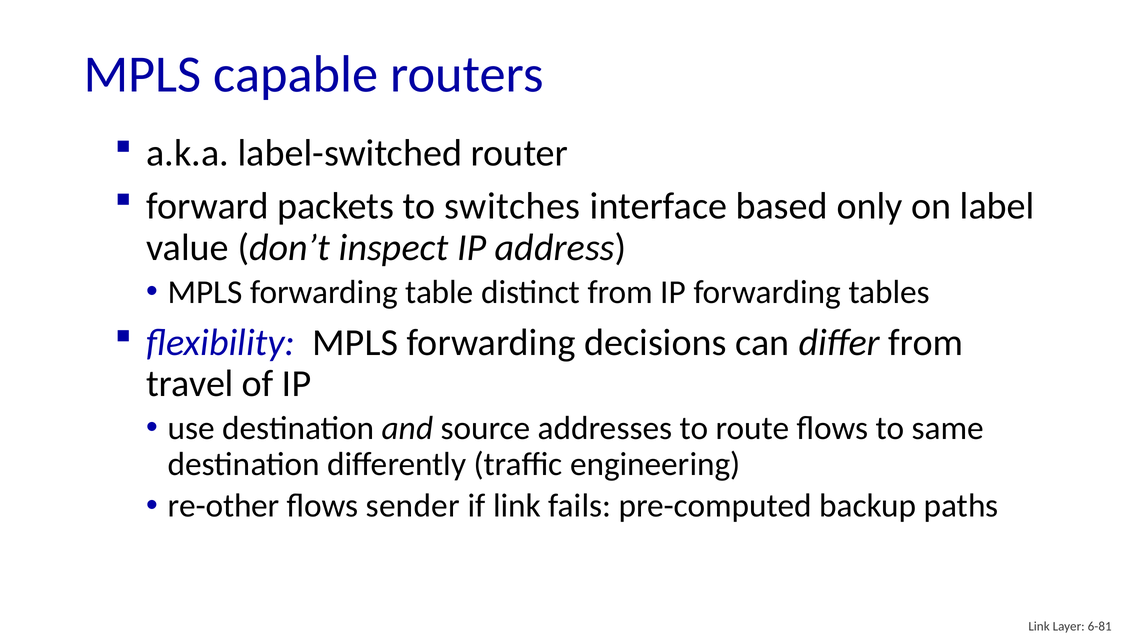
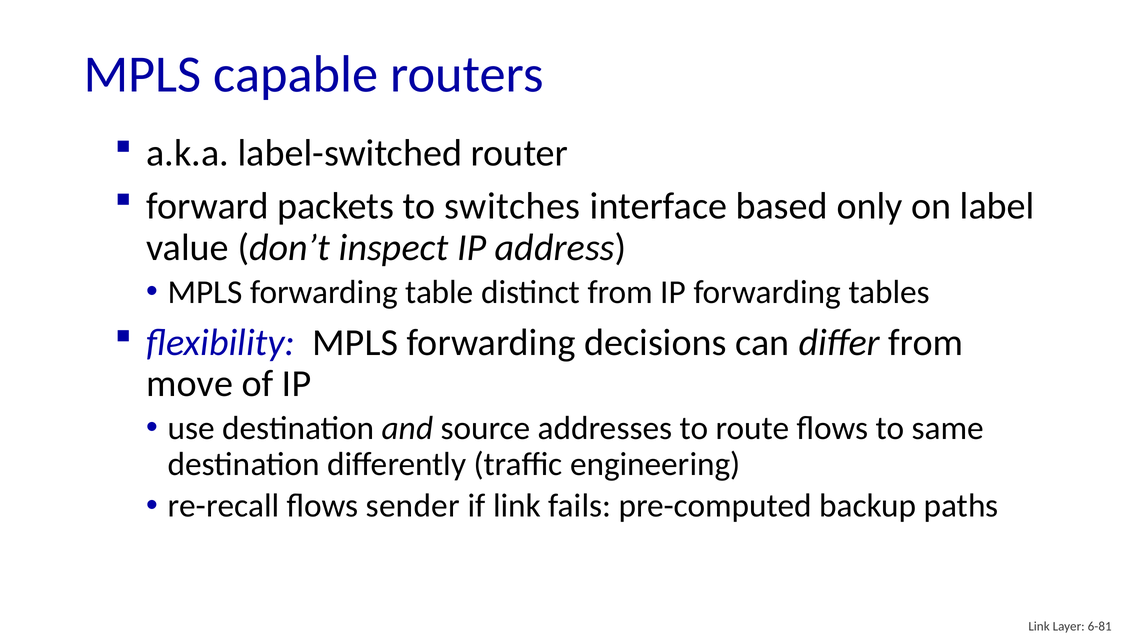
travel: travel -> move
re-other: re-other -> re-recall
